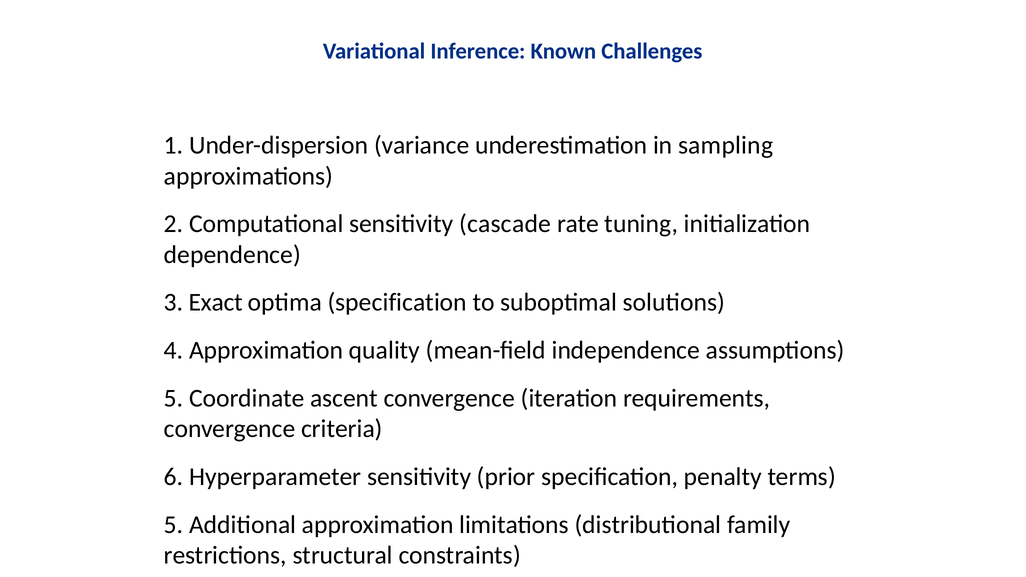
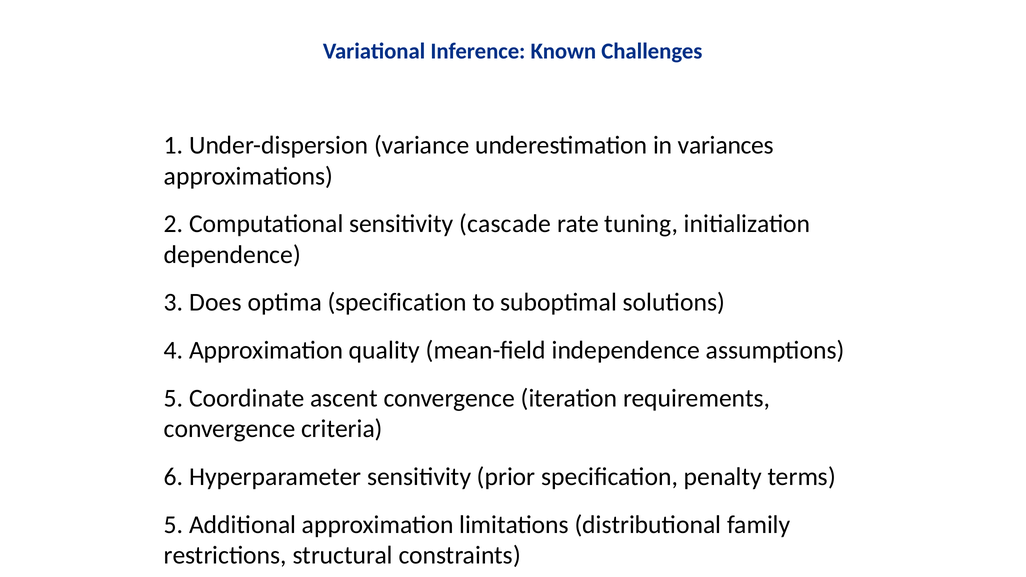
sampling: sampling -> variances
Exact: Exact -> Does
